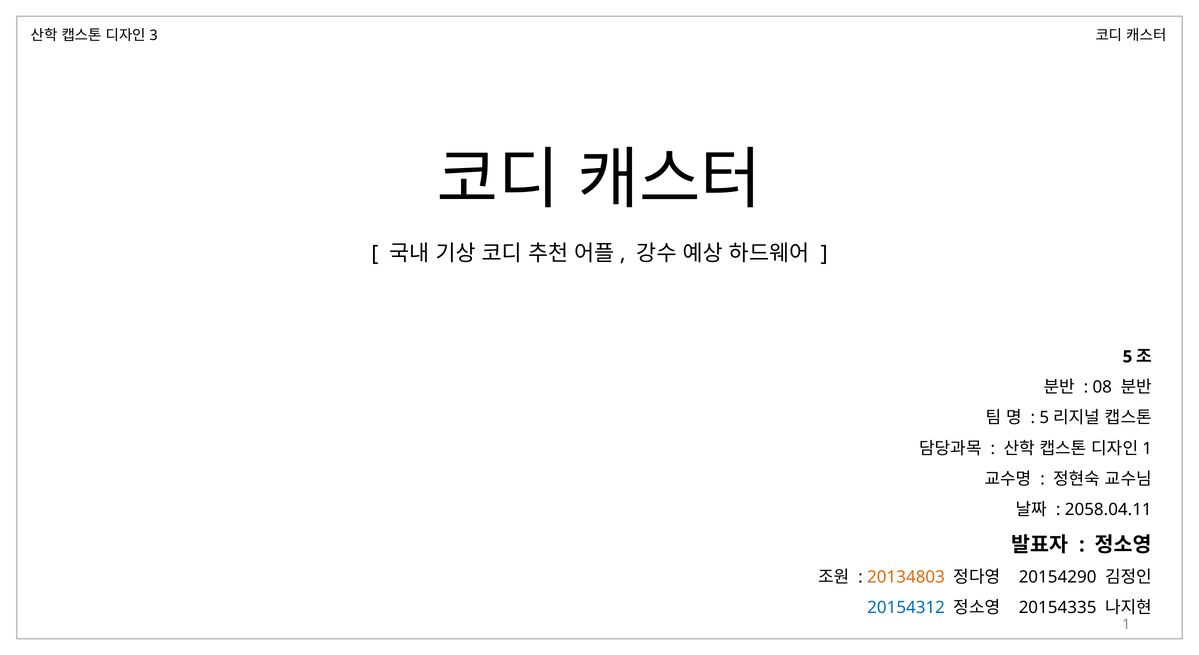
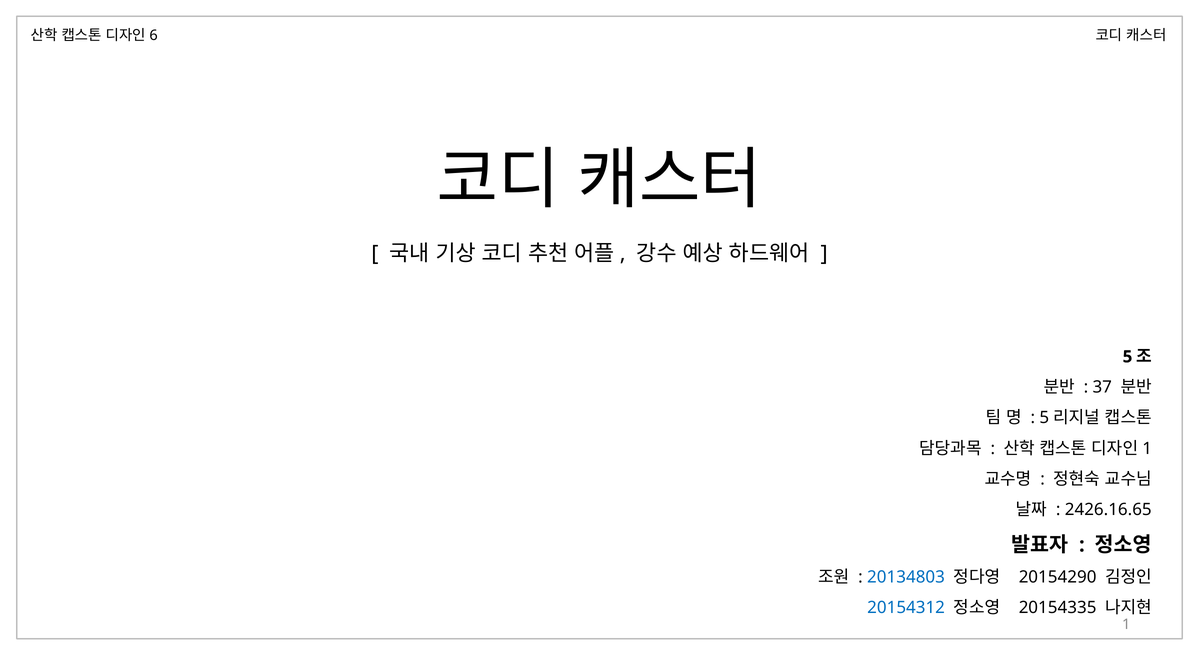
3: 3 -> 6
08: 08 -> 37
2058.04.11: 2058.04.11 -> 2426.16.65
20134803 colour: orange -> blue
